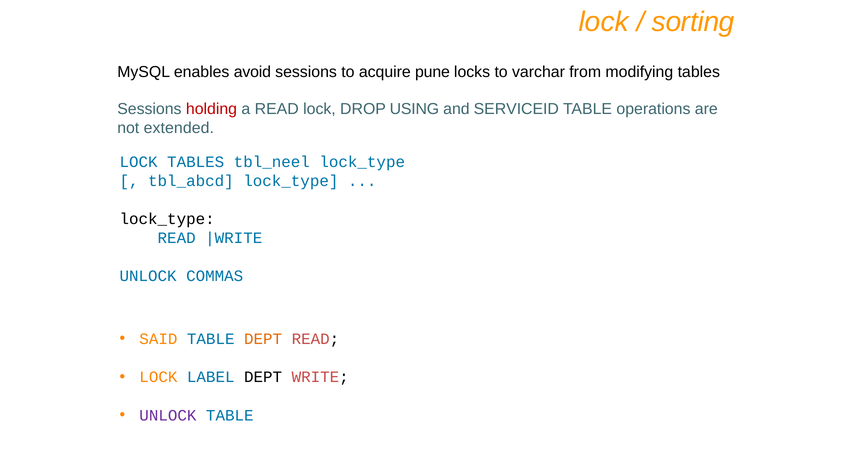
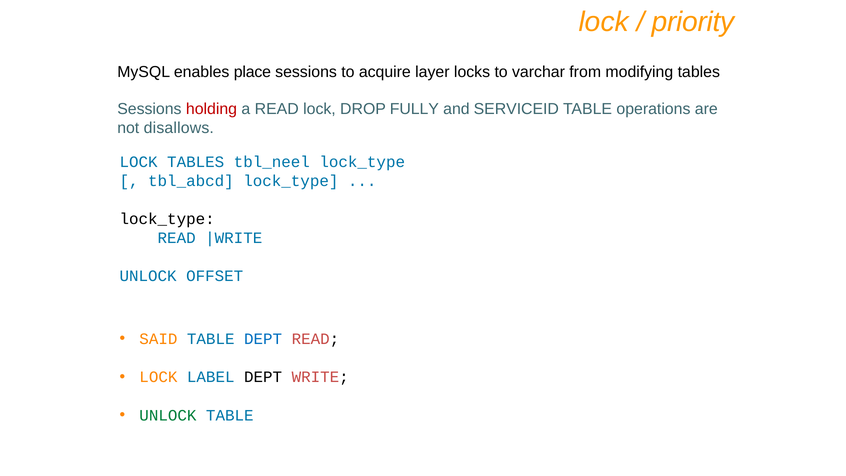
sorting: sorting -> priority
avoid: avoid -> place
pune: pune -> layer
USING: USING -> FULLY
extended: extended -> disallows
COMMAS: COMMAS -> OFFSET
DEPT at (263, 339) colour: orange -> blue
UNLOCK at (168, 415) colour: purple -> green
